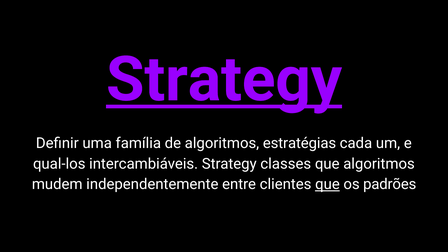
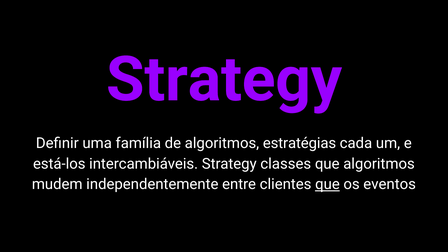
Strategy at (224, 80) underline: present -> none
qual-los: qual-los -> está-los
padrões: padrões -> eventos
